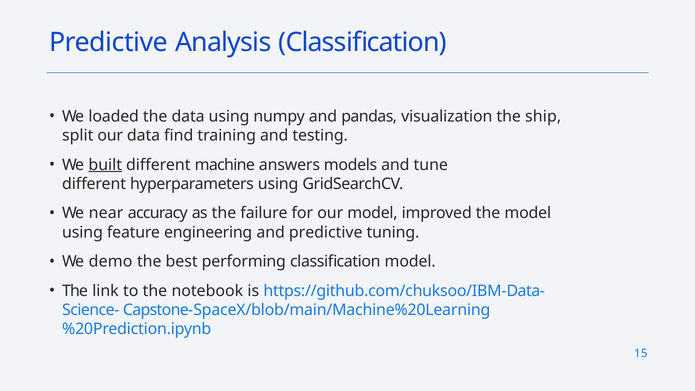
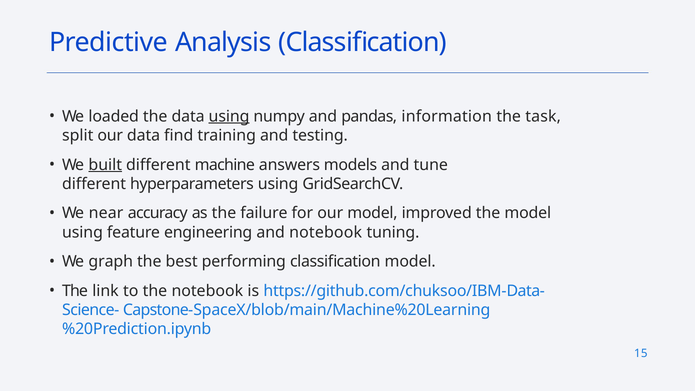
using at (229, 116) underline: none -> present
visualization: visualization -> information
ship: ship -> task
and predictive: predictive -> notebook
demo: demo -> graph
